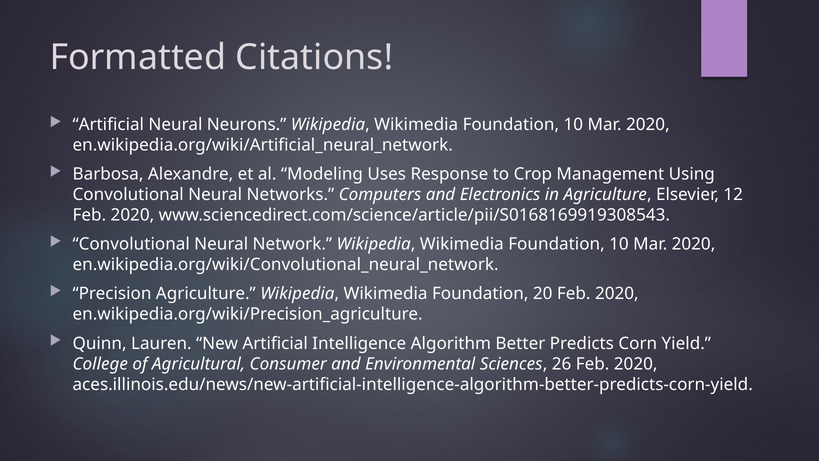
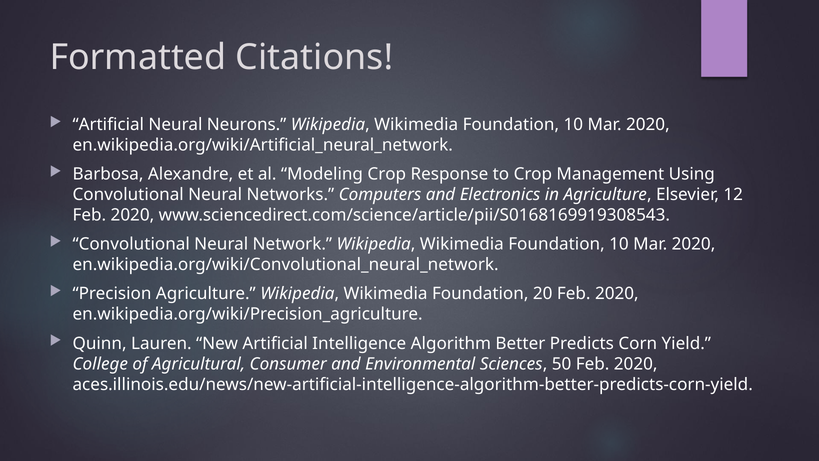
Modeling Uses: Uses -> Crop
26: 26 -> 50
